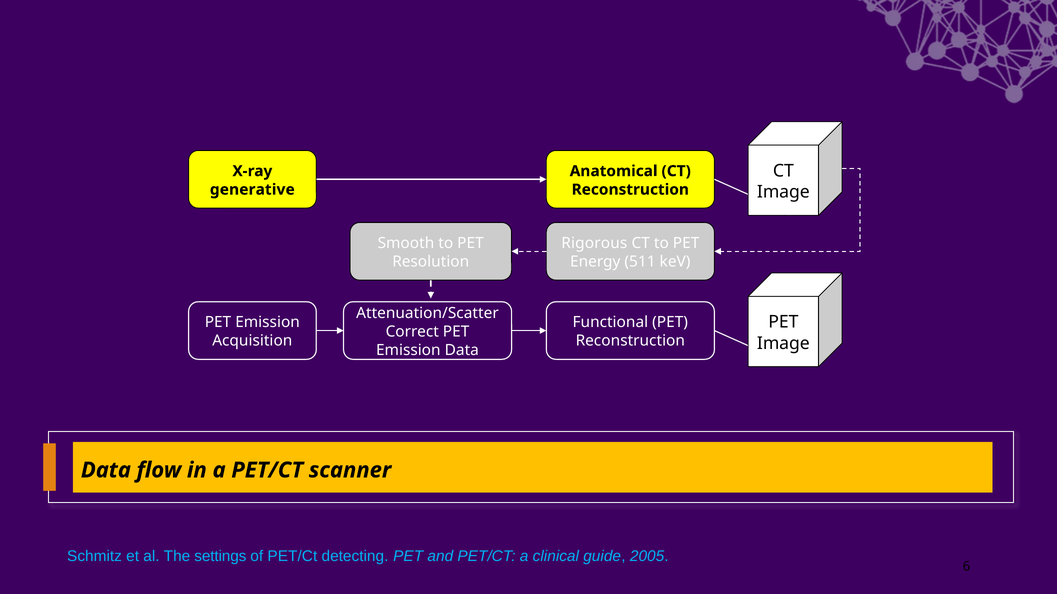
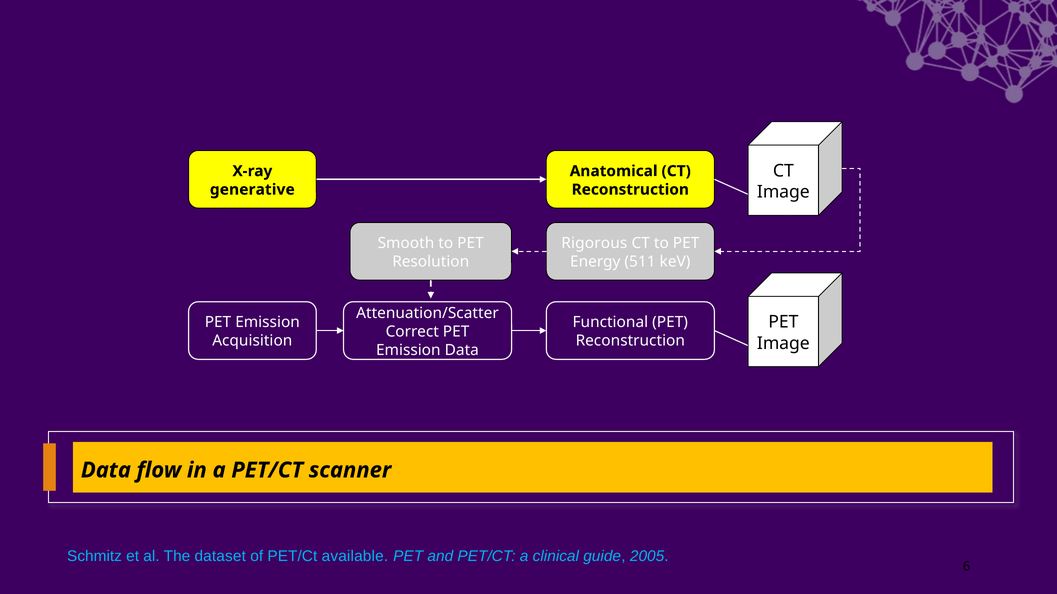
settings: settings -> dataset
detecting: detecting -> available
